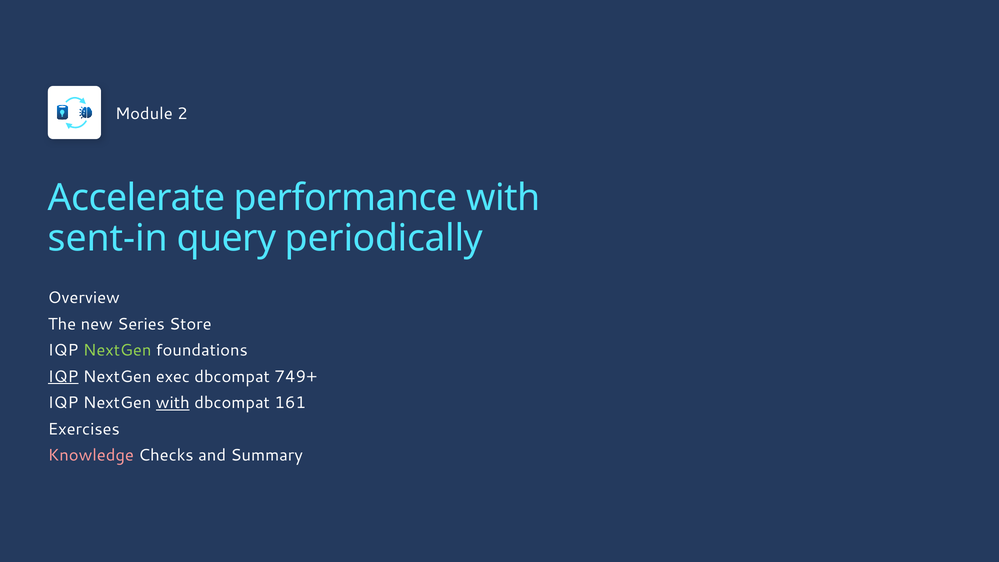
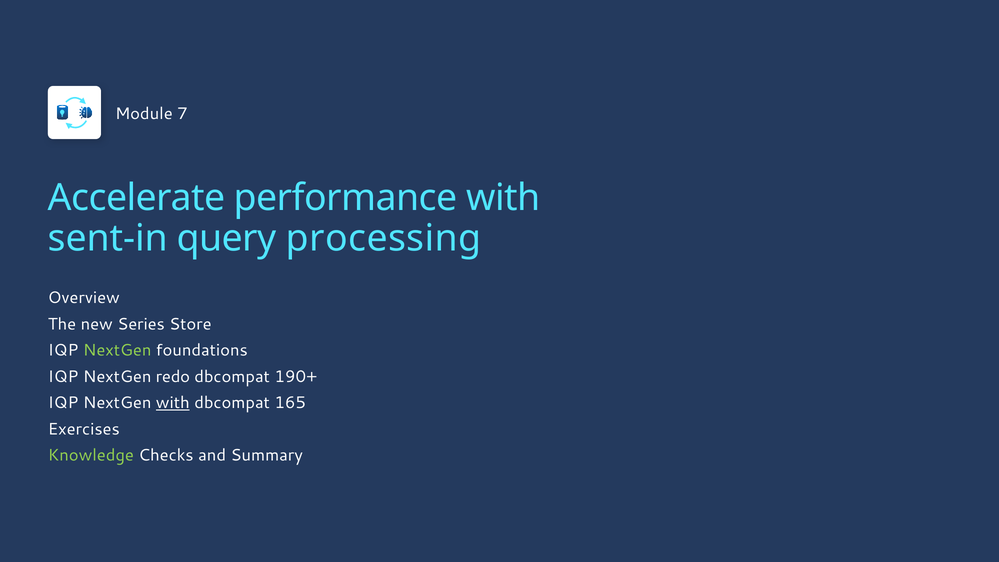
2: 2 -> 7
periodically: periodically -> processing
IQP at (63, 377) underline: present -> none
exec: exec -> redo
749+: 749+ -> 190+
161: 161 -> 165
Knowledge colour: pink -> light green
